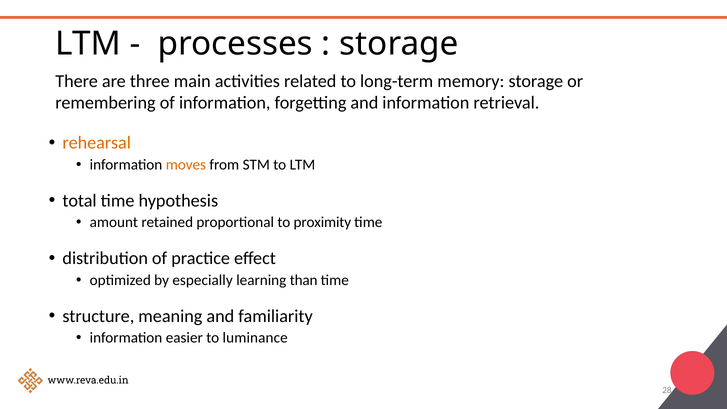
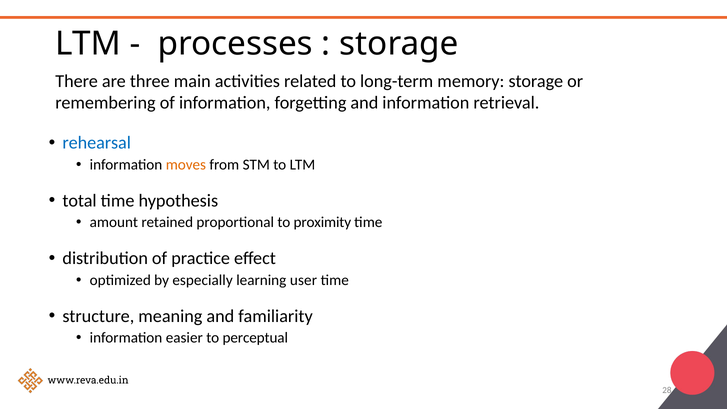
rehearsal colour: orange -> blue
than: than -> user
luminance: luminance -> perceptual
